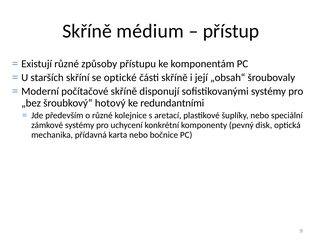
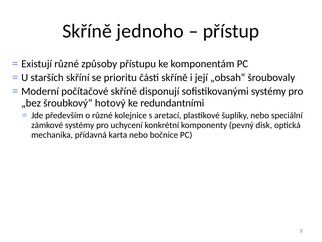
médium: médium -> jednoho
optické: optické -> prioritu
